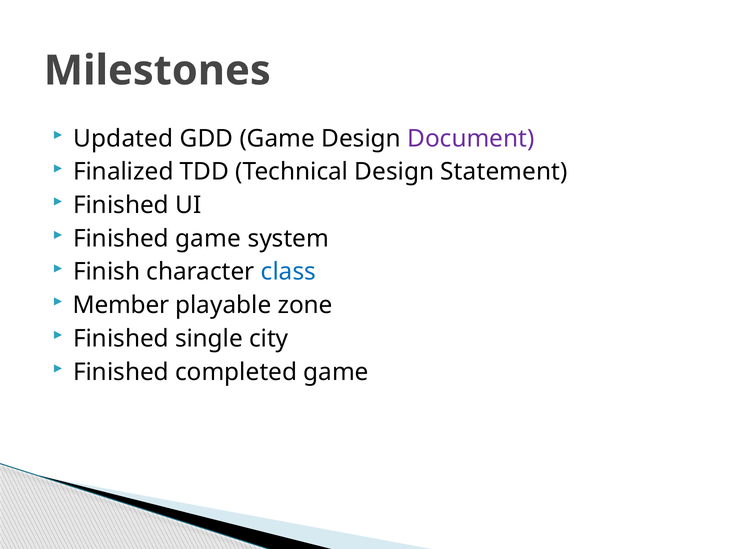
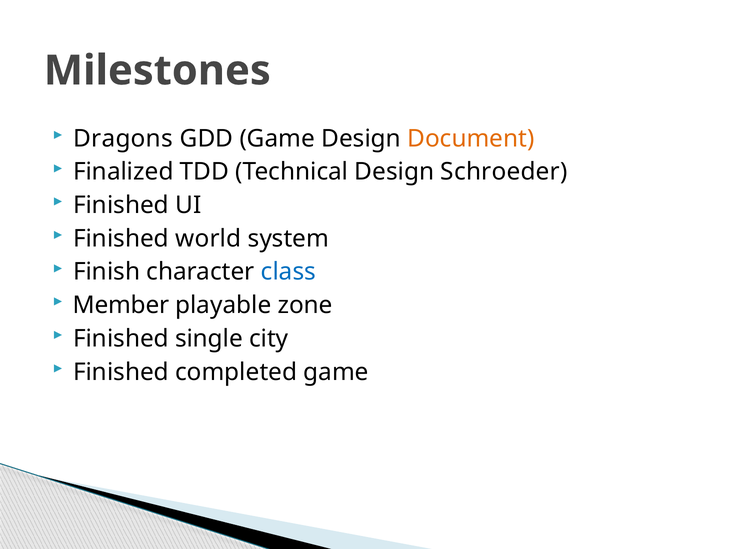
Updated: Updated -> Dragons
Document colour: purple -> orange
Statement: Statement -> Schroeder
Finished game: game -> world
